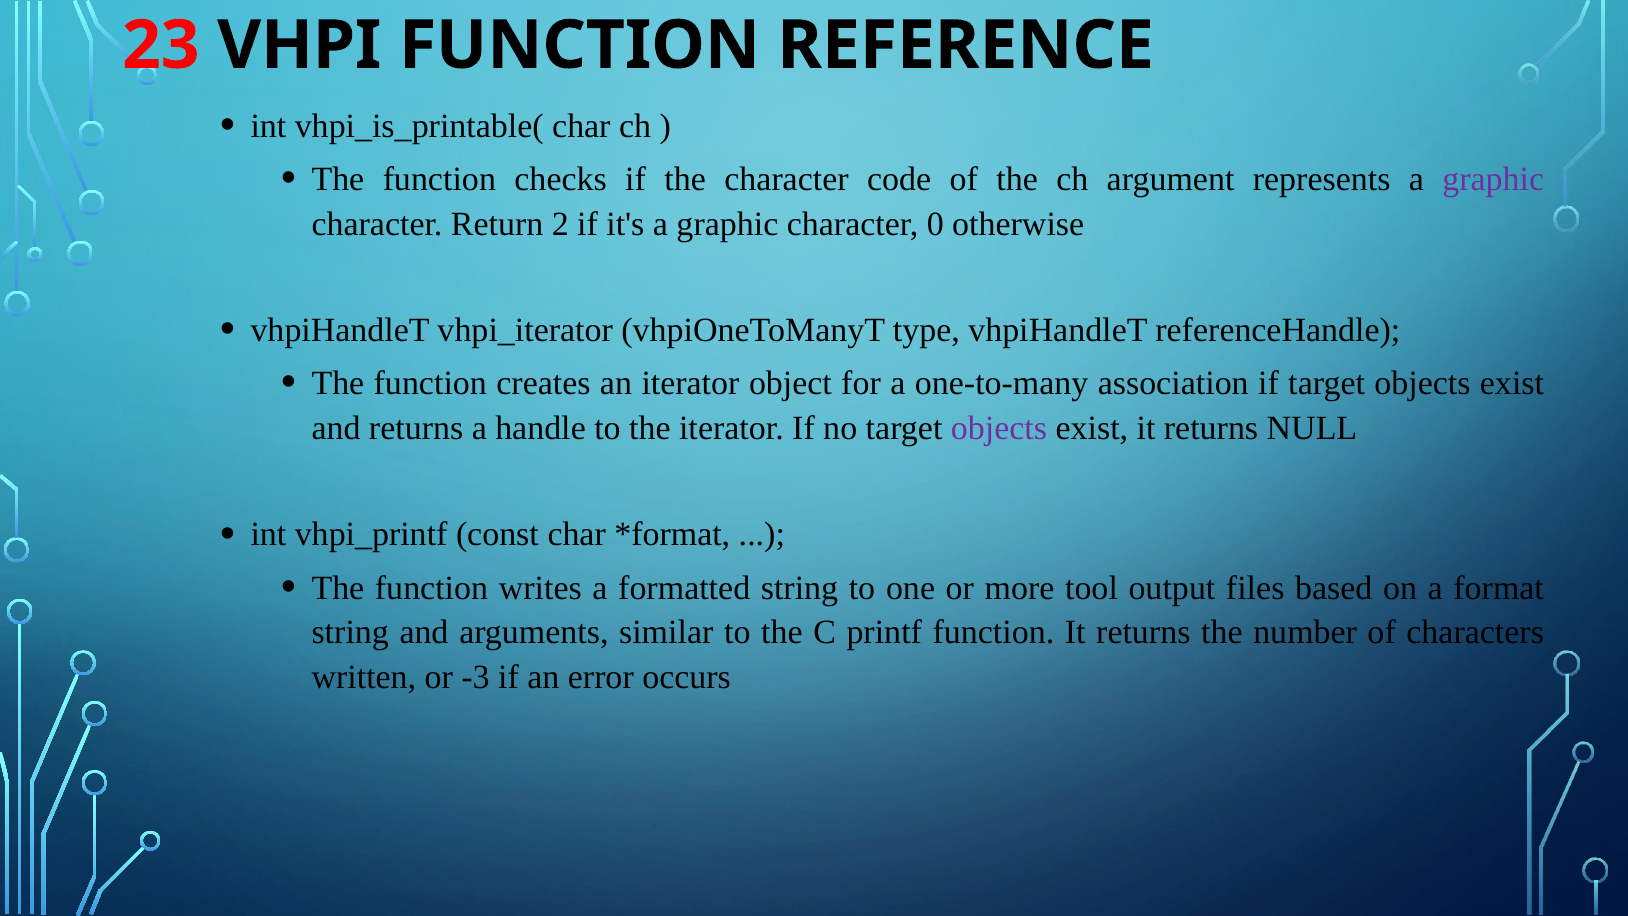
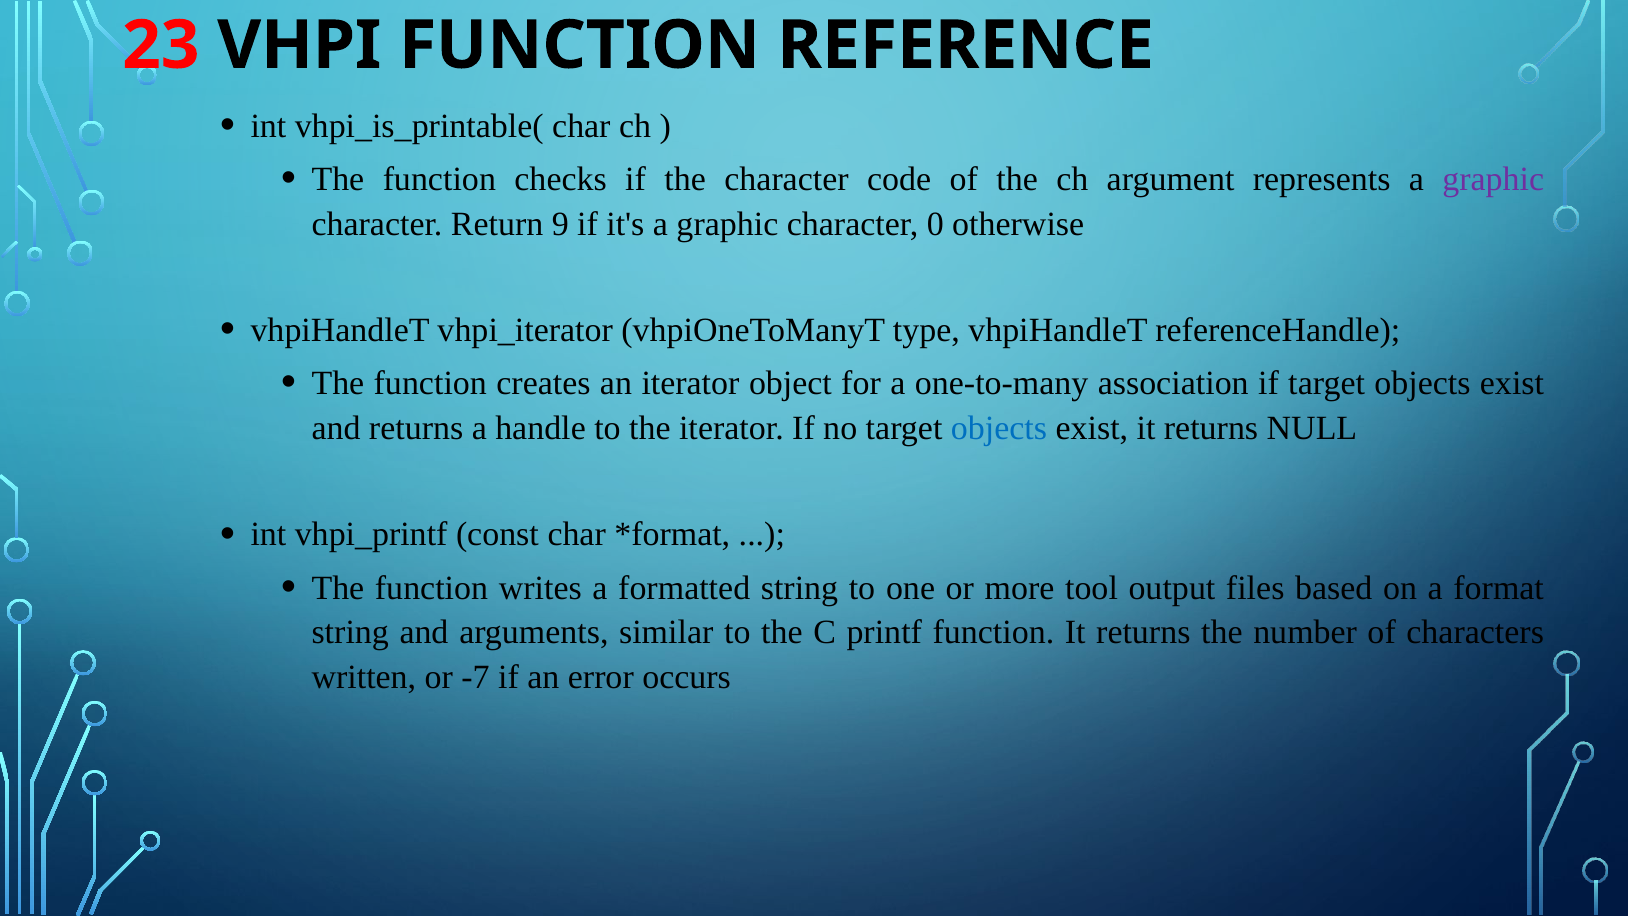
2: 2 -> 9
objects at (999, 428) colour: purple -> blue
-3: -3 -> -7
